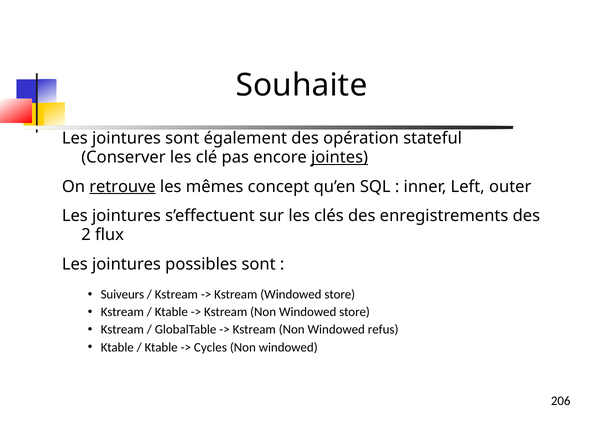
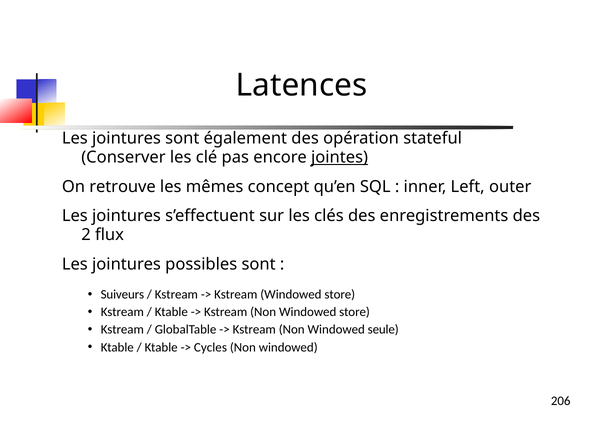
Souhaite: Souhaite -> Latences
retrouve underline: present -> none
refus: refus -> seule
